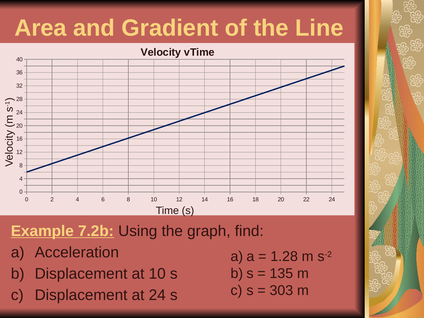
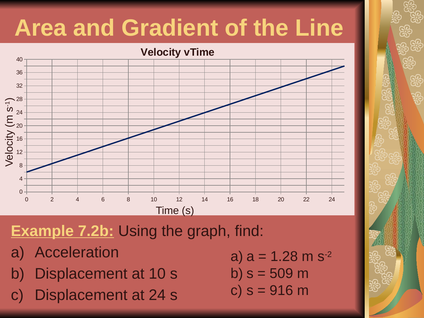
135: 135 -> 509
303: 303 -> 916
